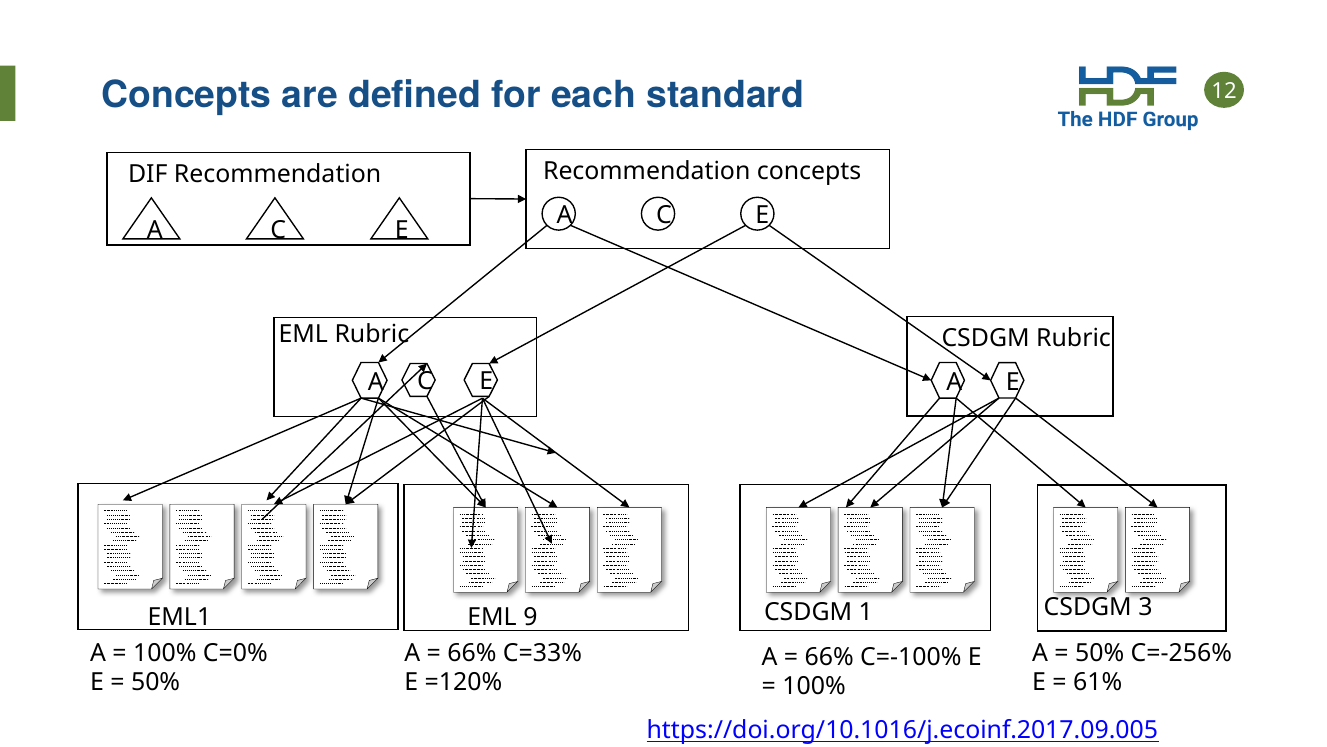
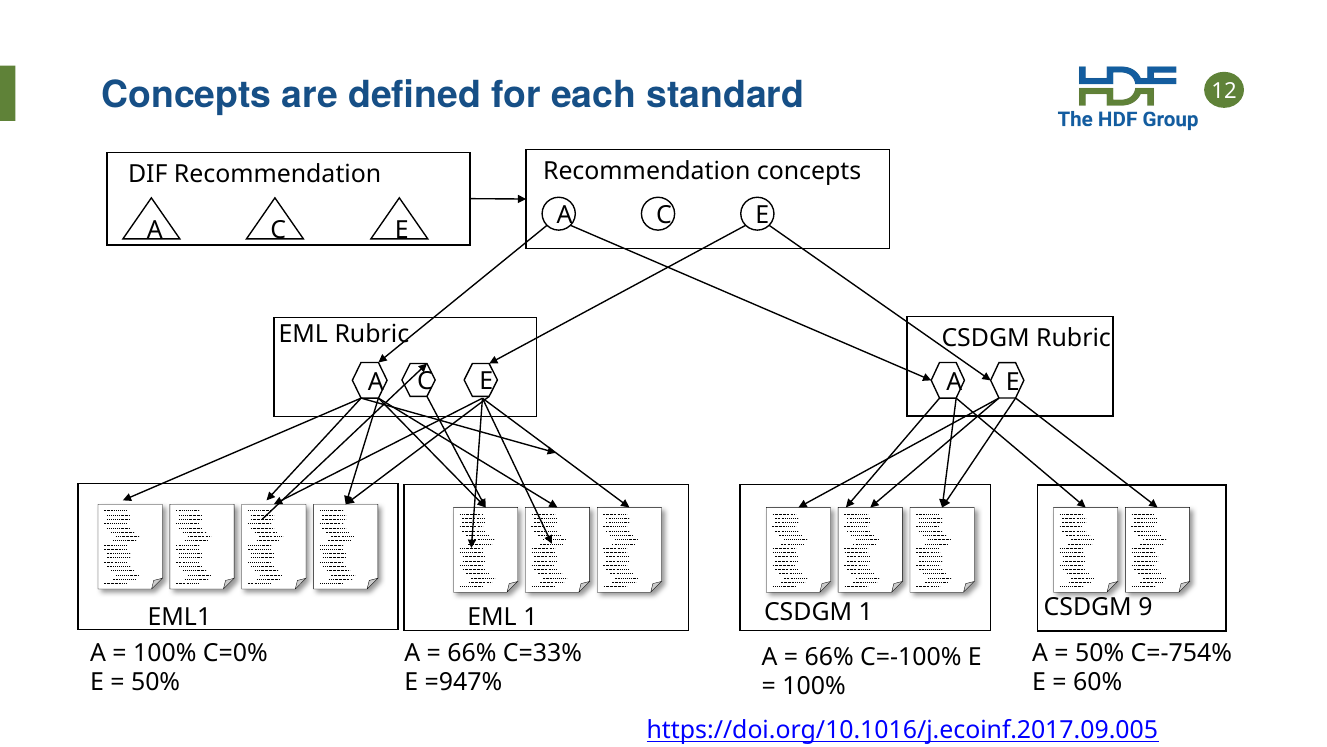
EML 9: 9 -> 1
3: 3 -> 9
C=-256%: C=-256% -> C=-754%
=120%: =120% -> =947%
61%: 61% -> 60%
